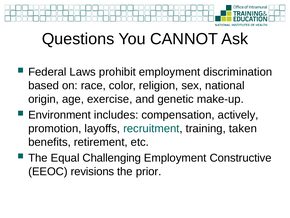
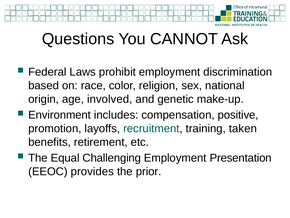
exercise: exercise -> involved
actively: actively -> positive
Constructive: Constructive -> Presentation
revisions: revisions -> provides
